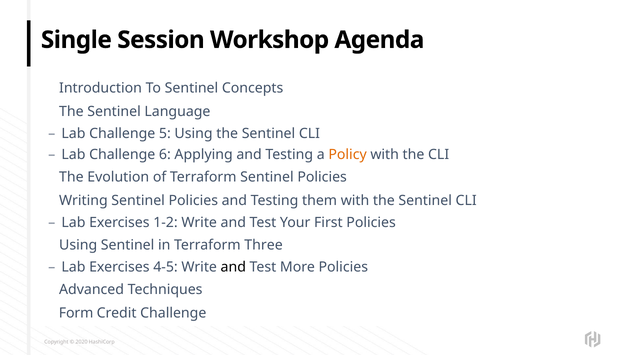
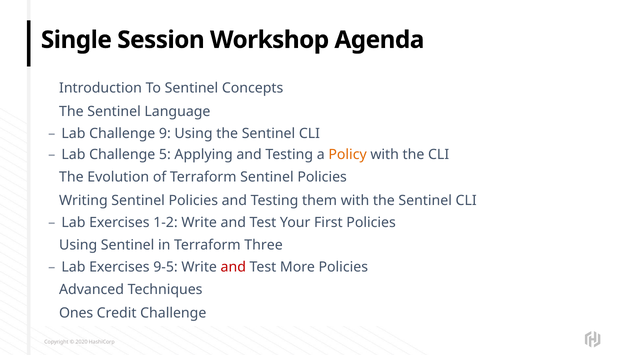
5: 5 -> 9
6: 6 -> 5
4-5: 4-5 -> 9-5
and at (233, 267) colour: black -> red
Form: Form -> Ones
